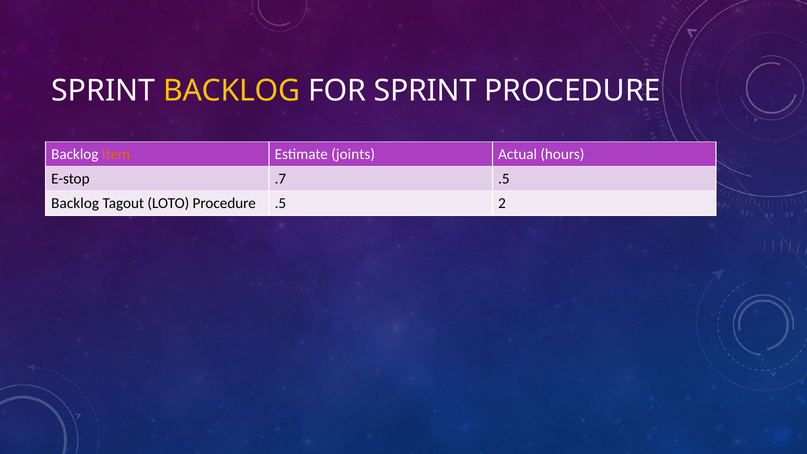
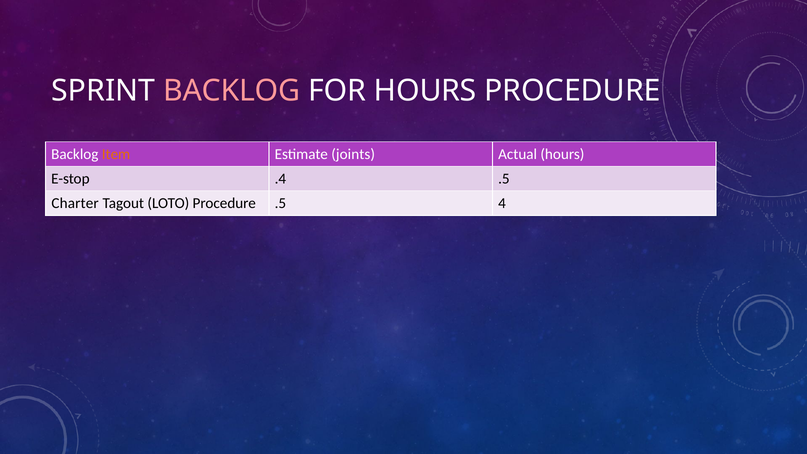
BACKLOG at (232, 91) colour: yellow -> pink
FOR SPRINT: SPRINT -> HOURS
.7: .7 -> .4
Backlog at (75, 203): Backlog -> Charter
2: 2 -> 4
